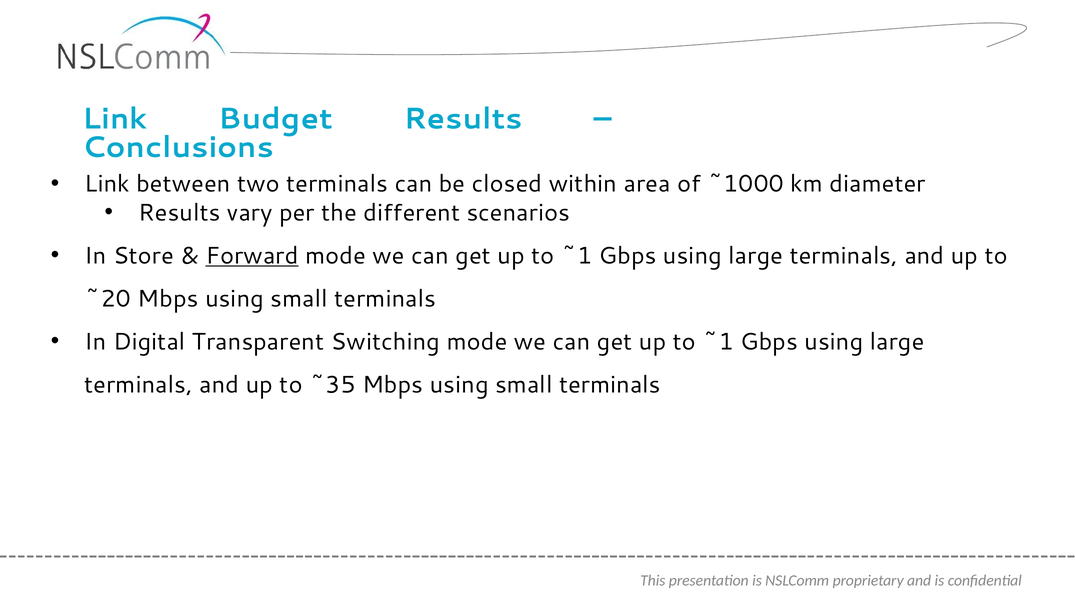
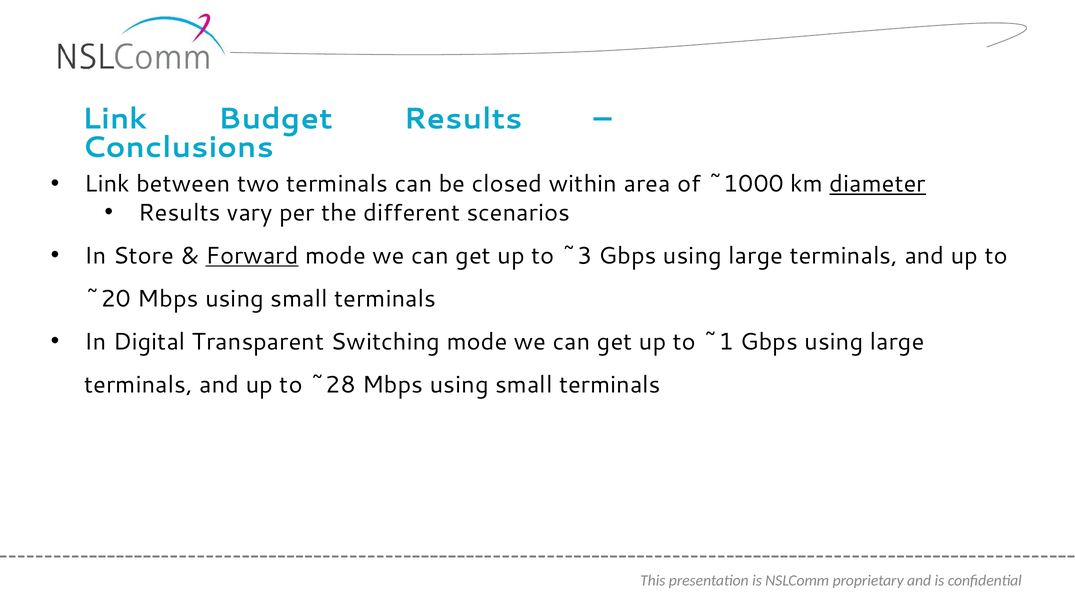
diameter underline: none -> present
~1 at (577, 256): ~1 -> ~3
~35: ~35 -> ~28
